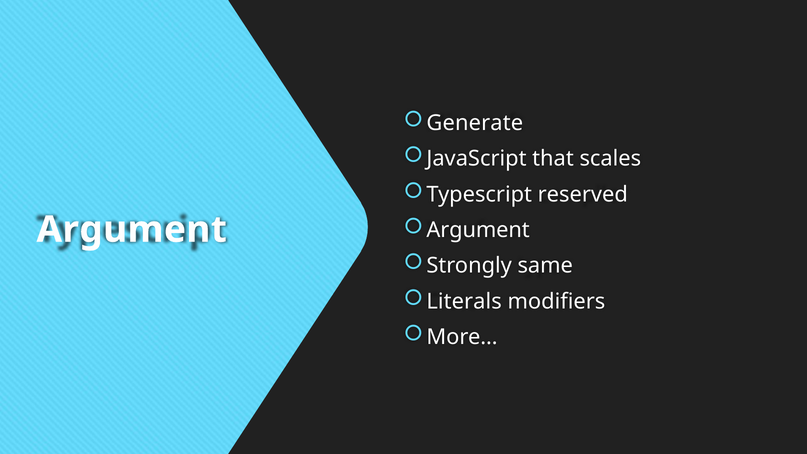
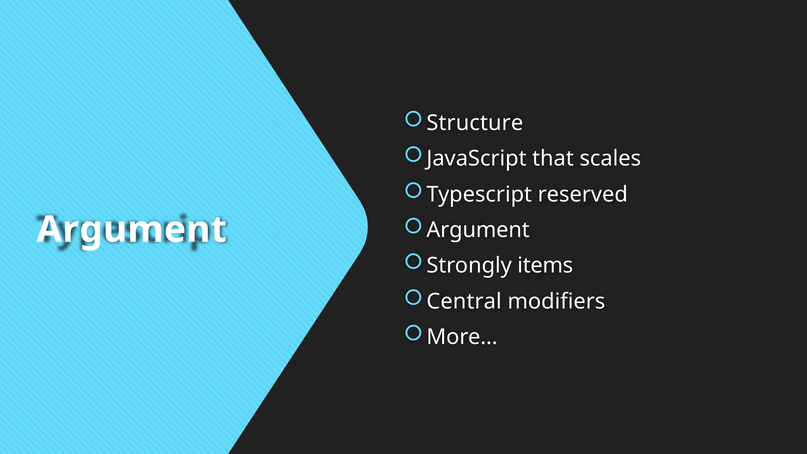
Generate: Generate -> Structure
same: same -> items
Literals: Literals -> Central
